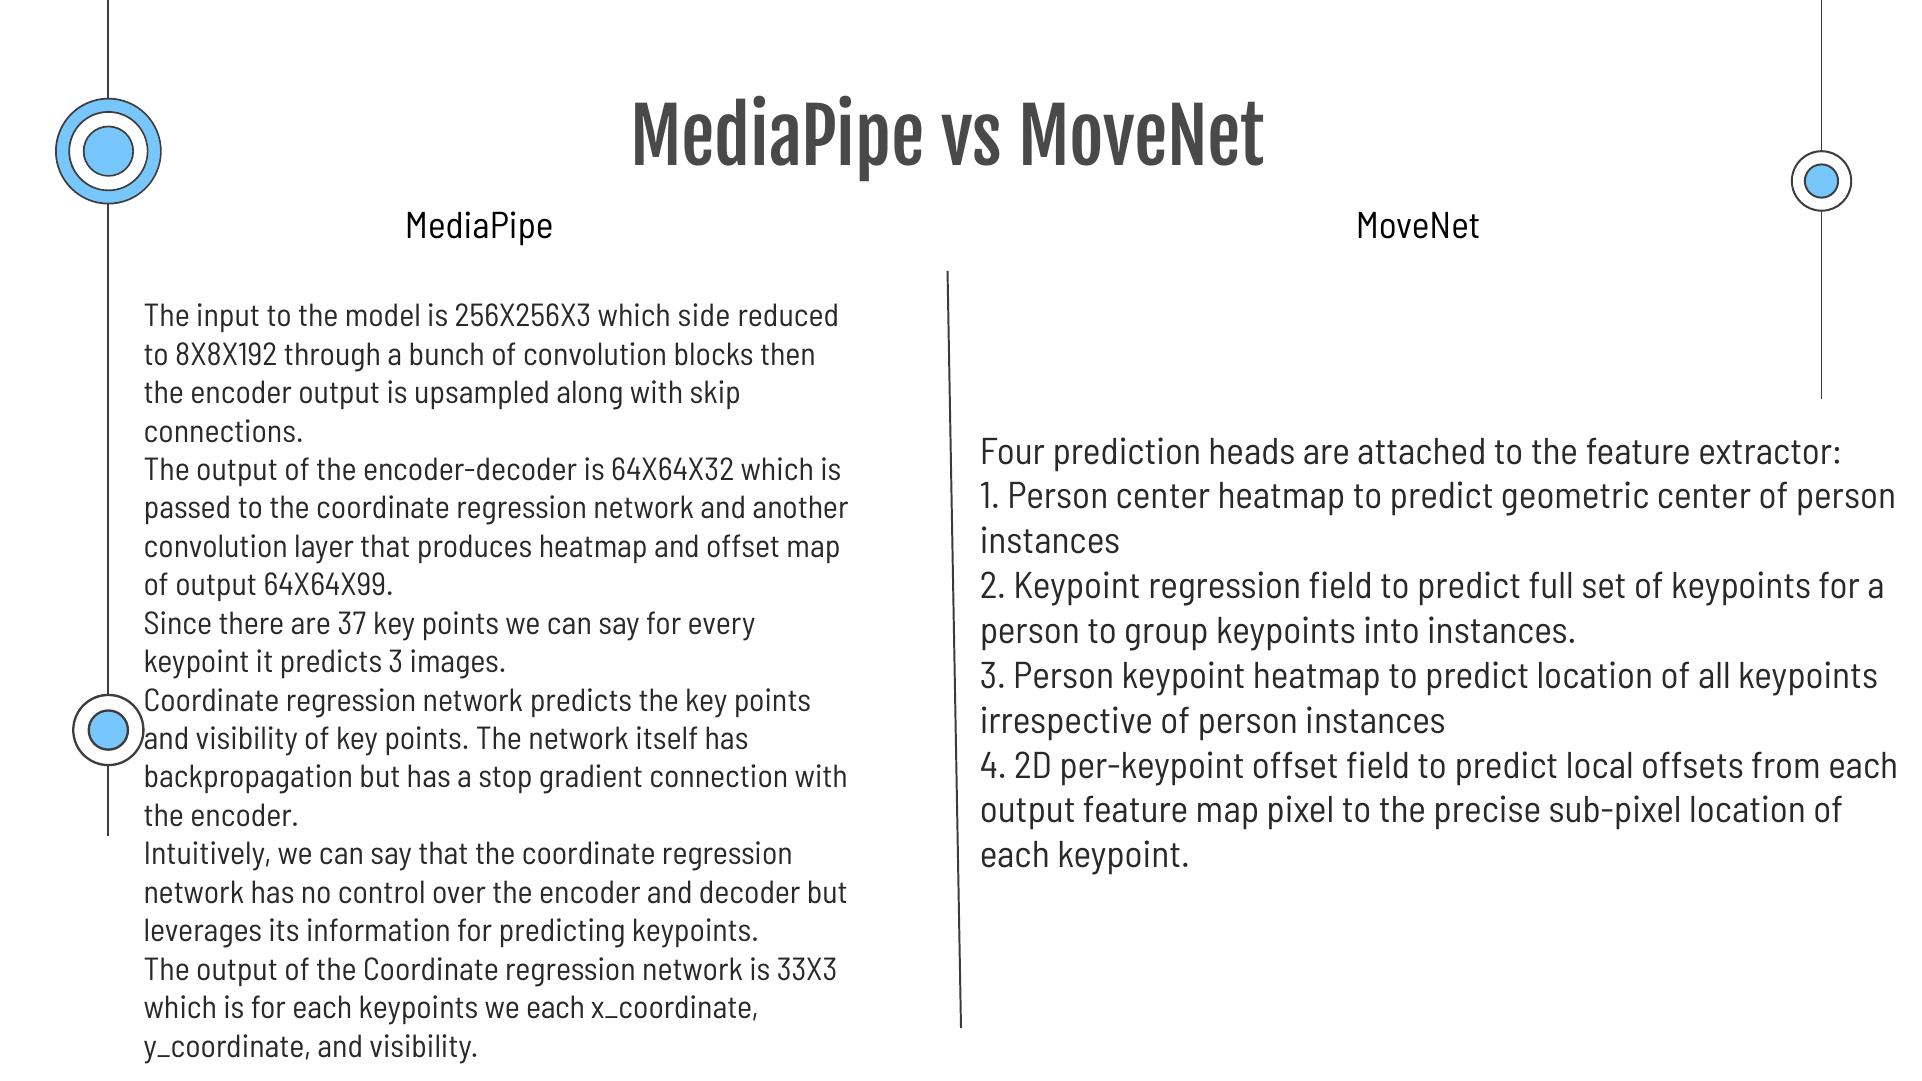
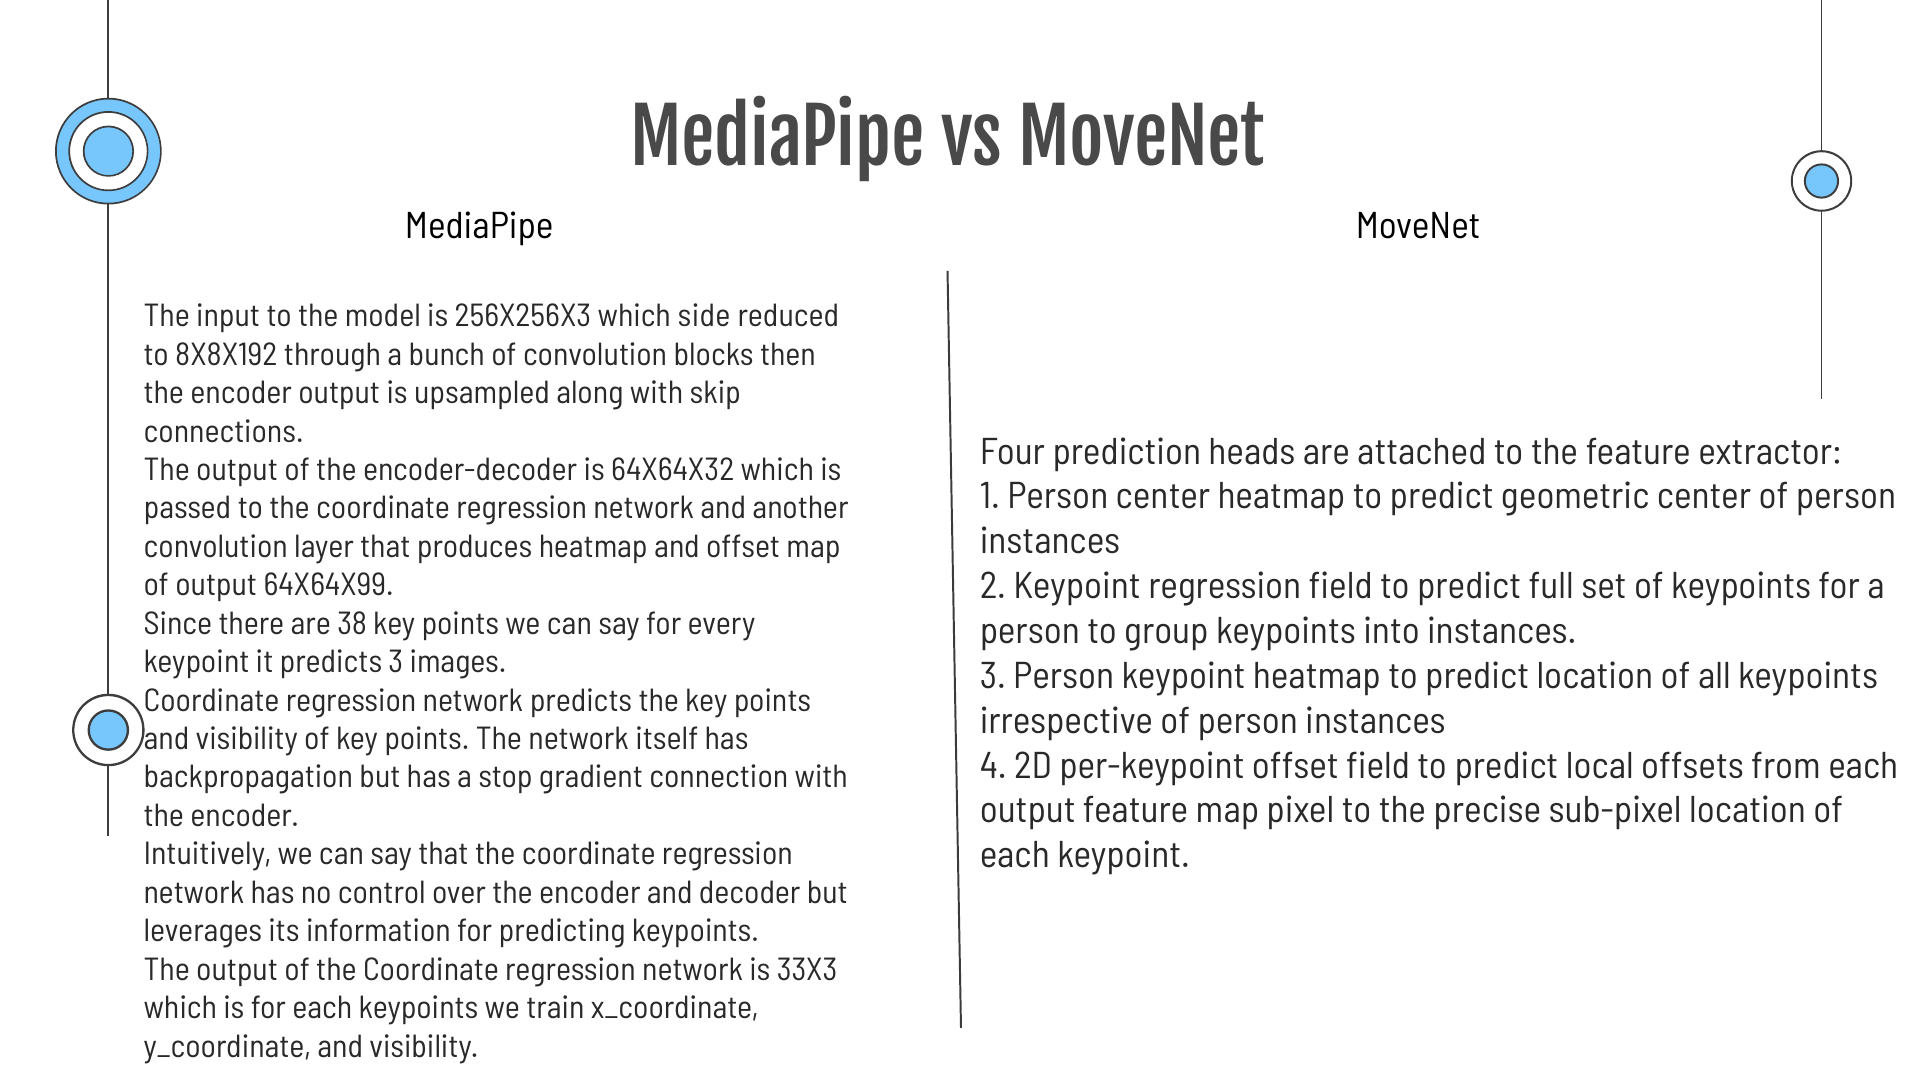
37: 37 -> 38
we each: each -> train
